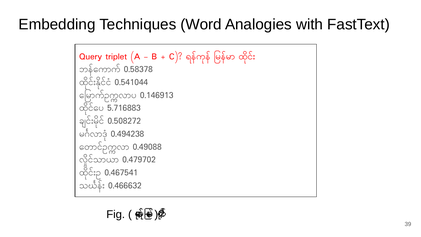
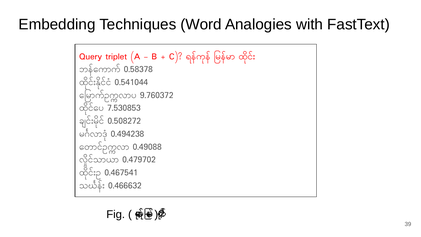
0.146913: 0.146913 -> 9.760372
5.716883: 5.716883 -> 7.530853
